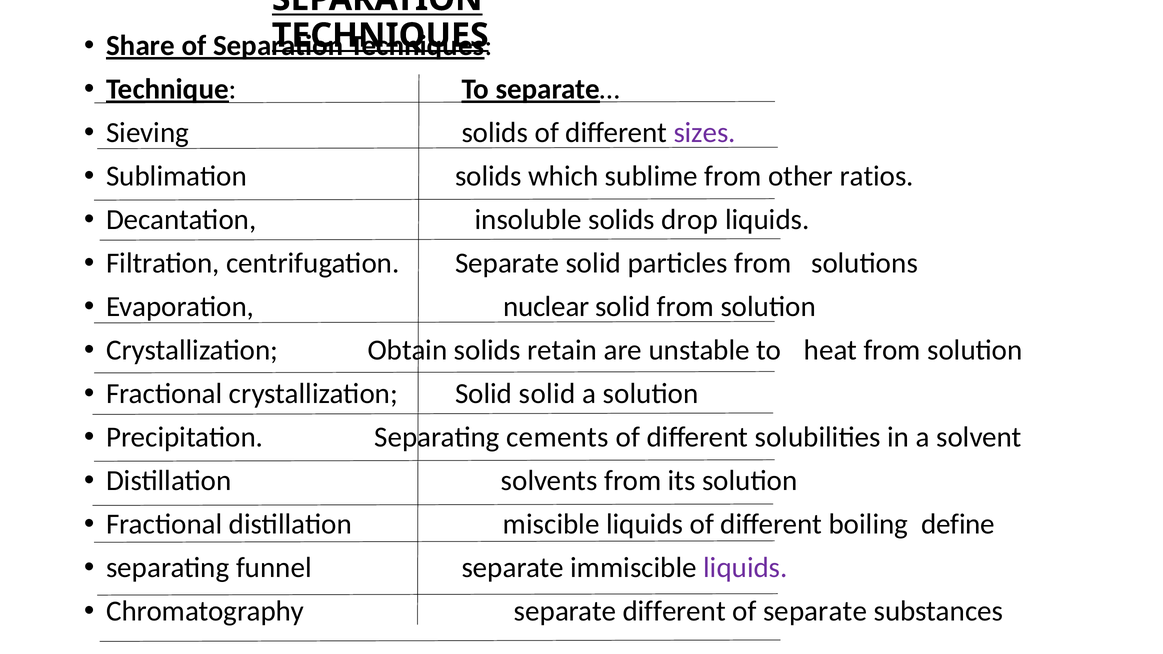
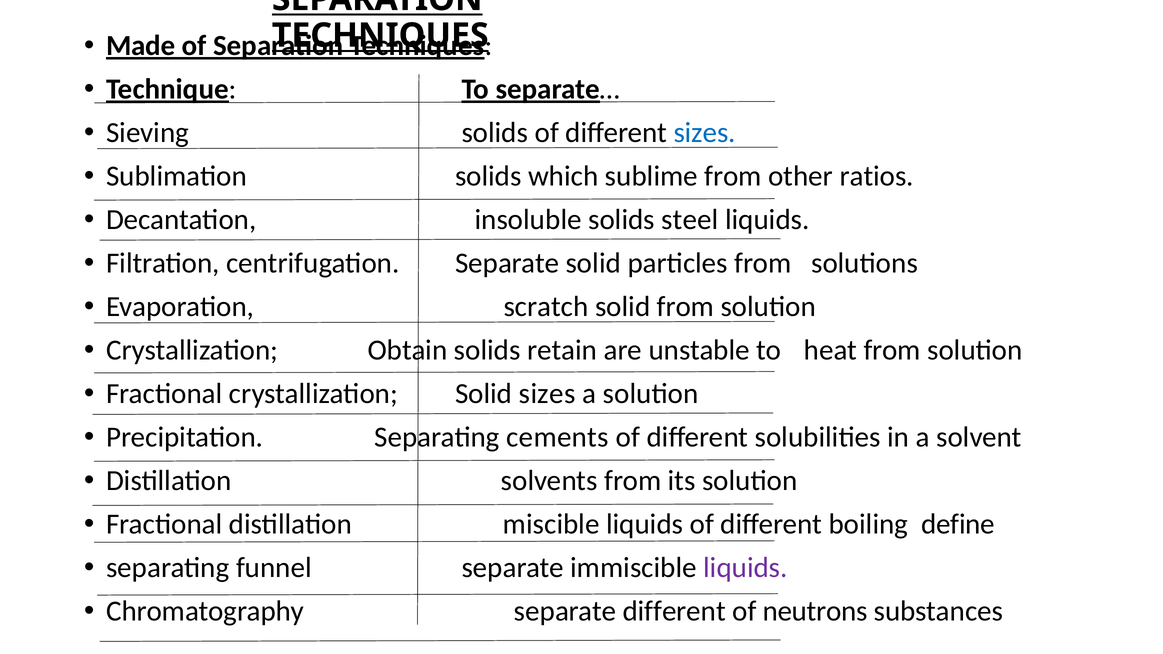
Share: Share -> Made
sizes at (705, 133) colour: purple -> blue
drop: drop -> steel
nuclear: nuclear -> scratch
Solid solid: solid -> sizes
of separate: separate -> neutrons
